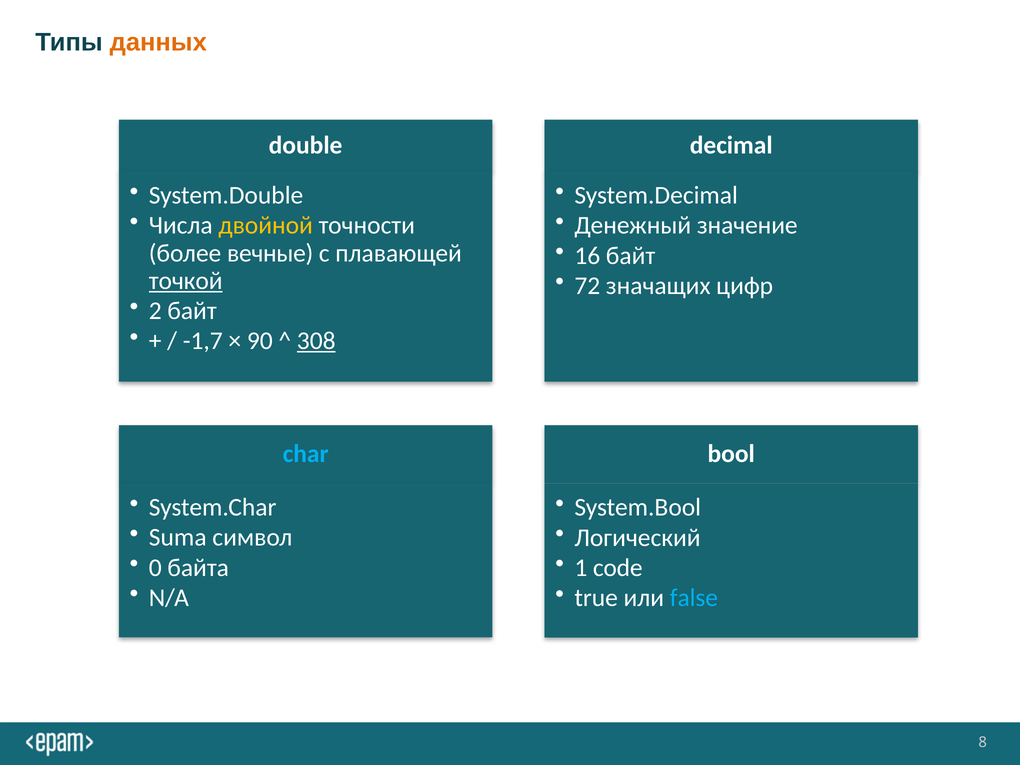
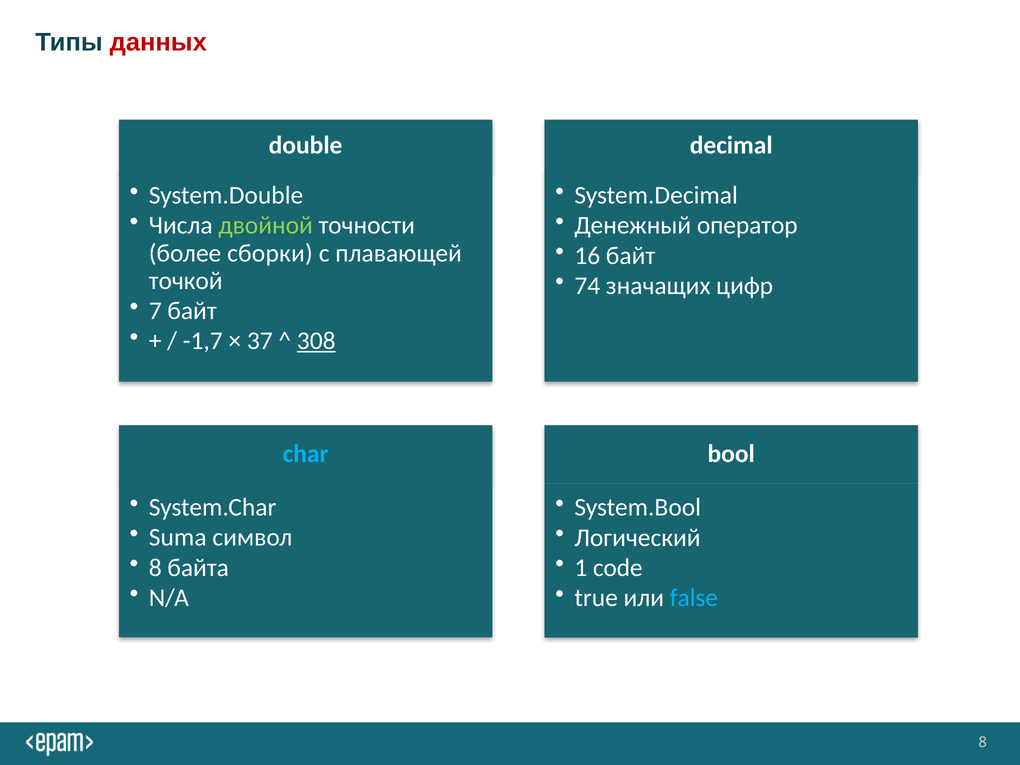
данных colour: orange -> red
двойной colour: yellow -> light green
значение: значение -> оператор
вечные: вечные -> сборки
точкой underline: present -> none
72: 72 -> 74
2: 2 -> 7
90: 90 -> 37
0 at (155, 568): 0 -> 8
